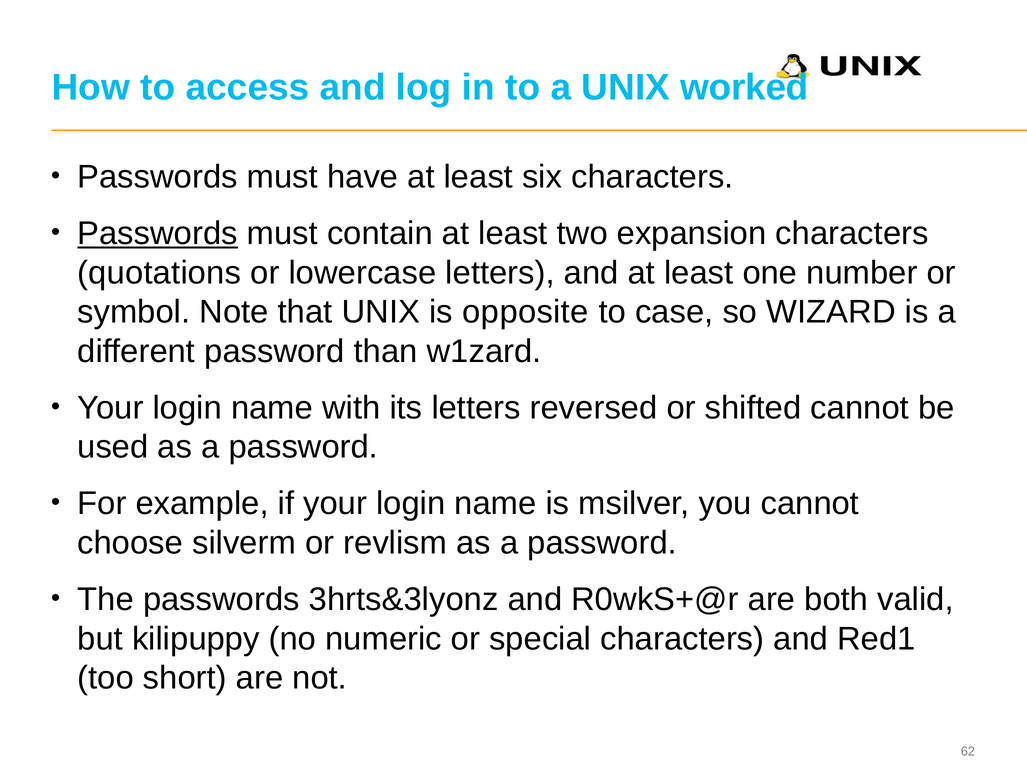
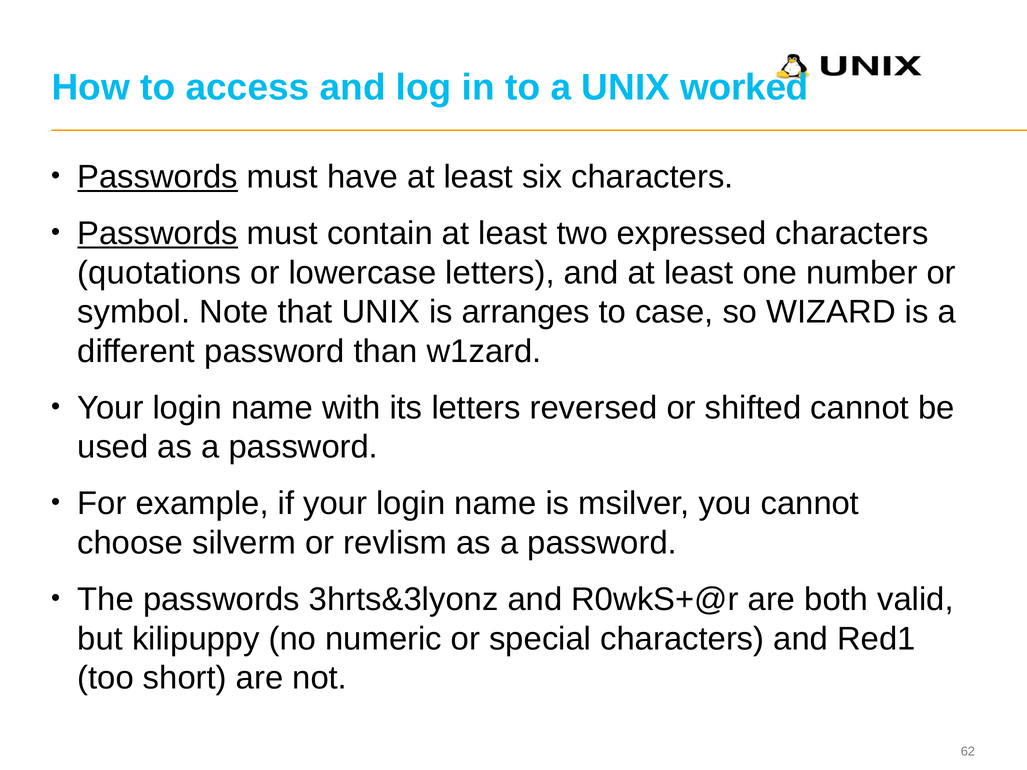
Passwords at (158, 177) underline: none -> present
expansion: expansion -> expressed
opposite: opposite -> arranges
